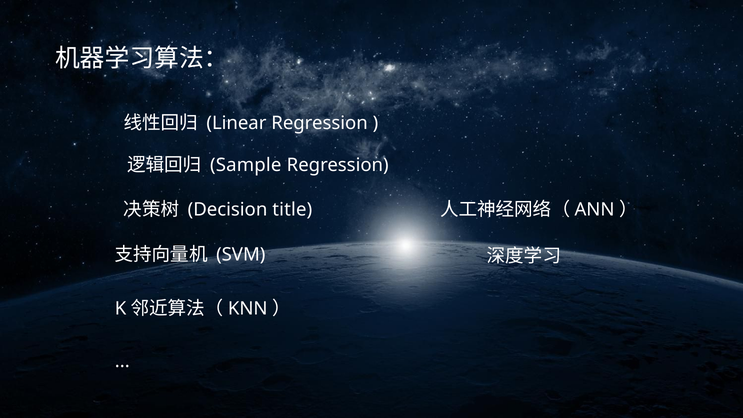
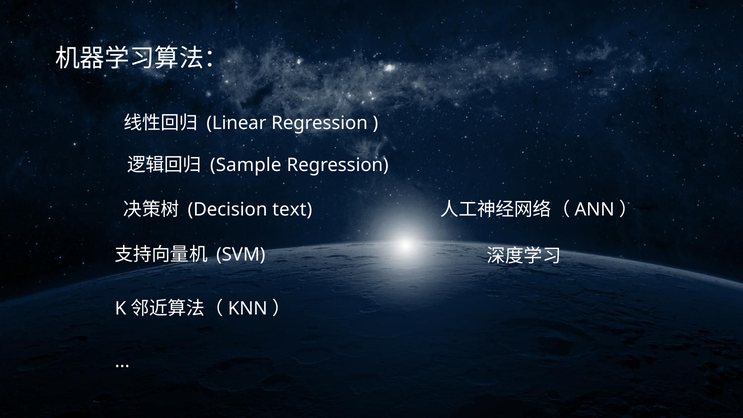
title: title -> text
